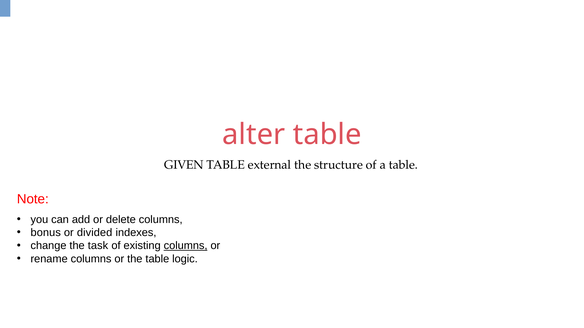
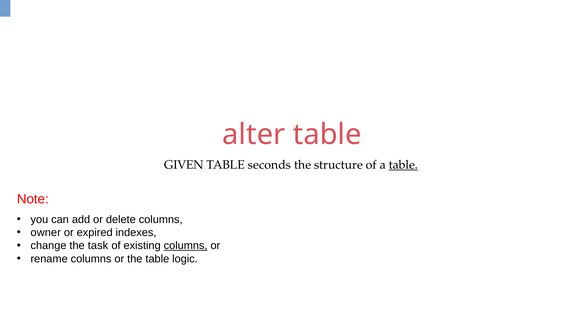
external: external -> seconds
table at (403, 165) underline: none -> present
bonus: bonus -> owner
divided: divided -> expired
